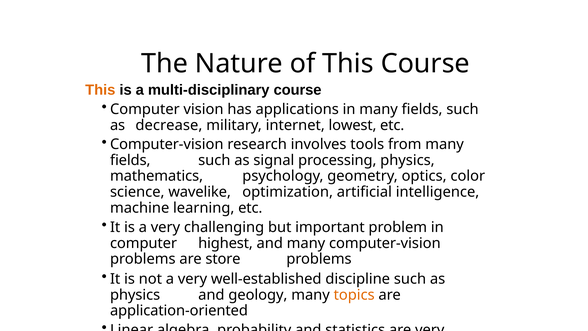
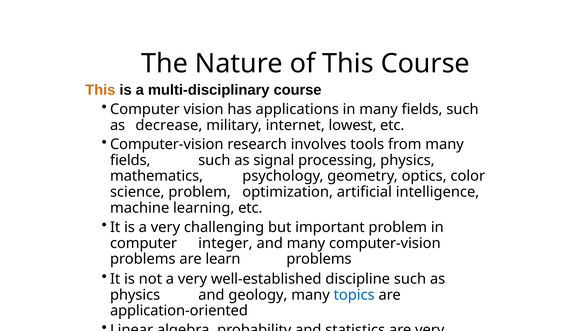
science wavelike: wavelike -> problem
highest: highest -> integer
store: store -> learn
topics colour: orange -> blue
